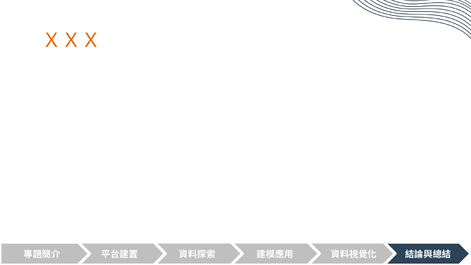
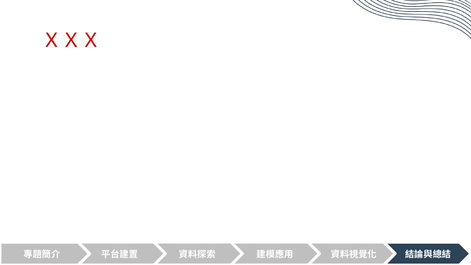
ＸＸＸ colour: orange -> red
